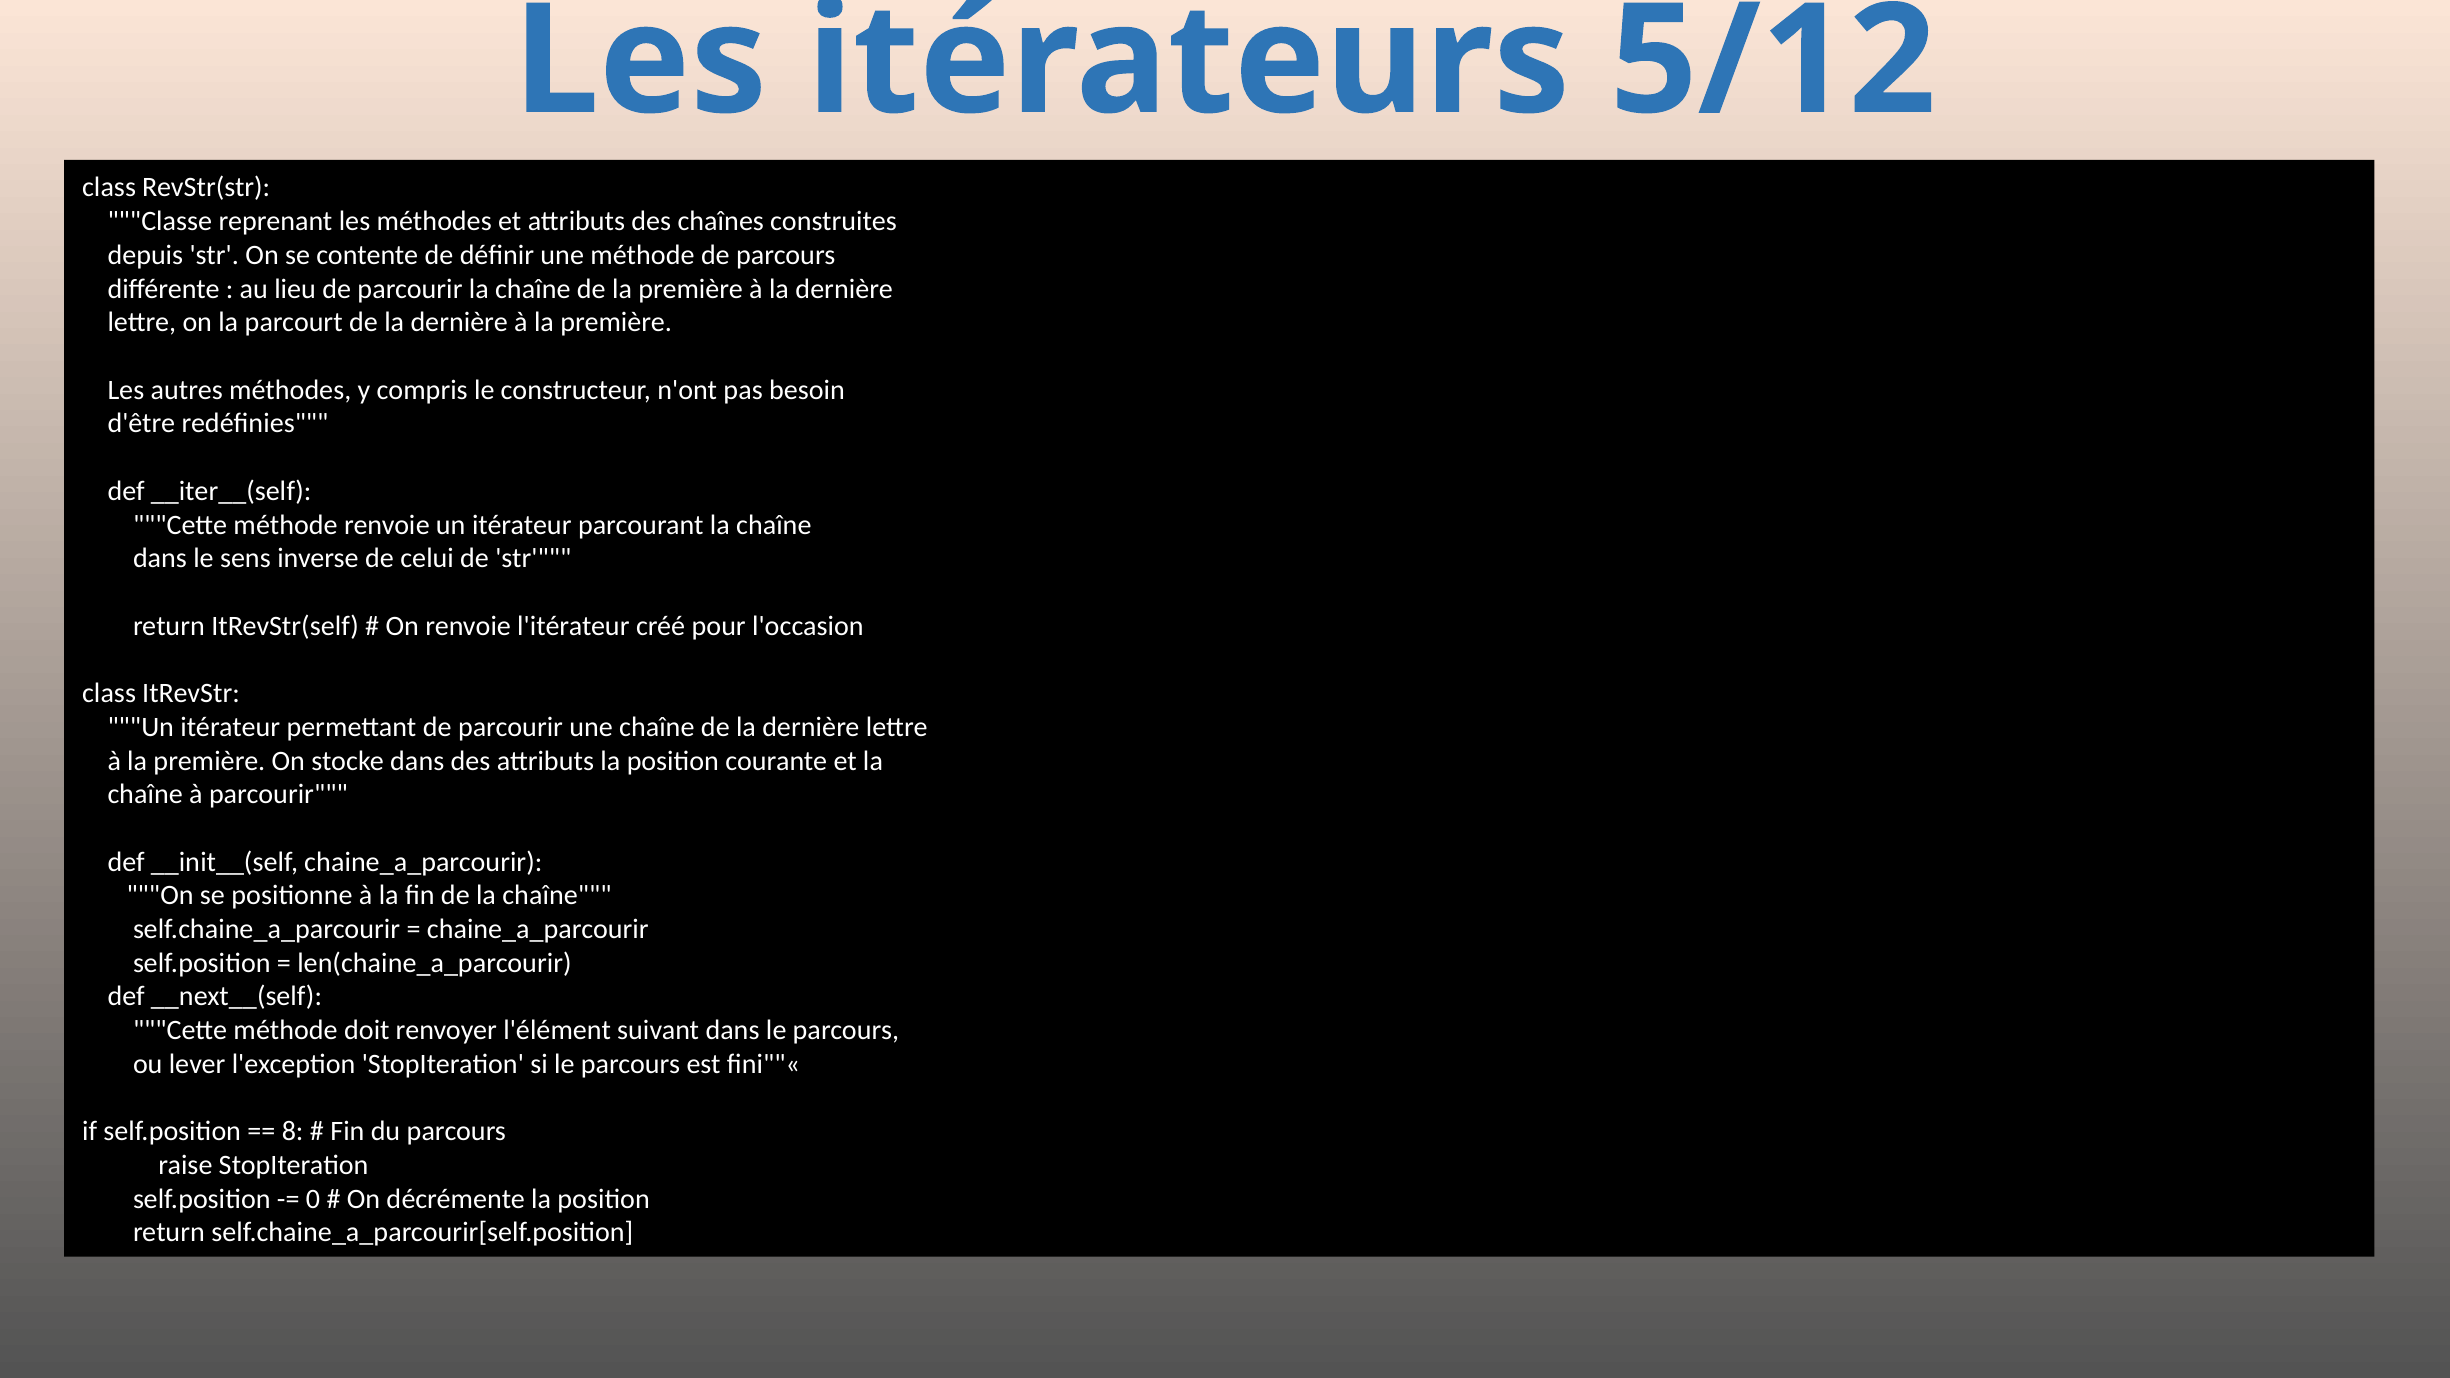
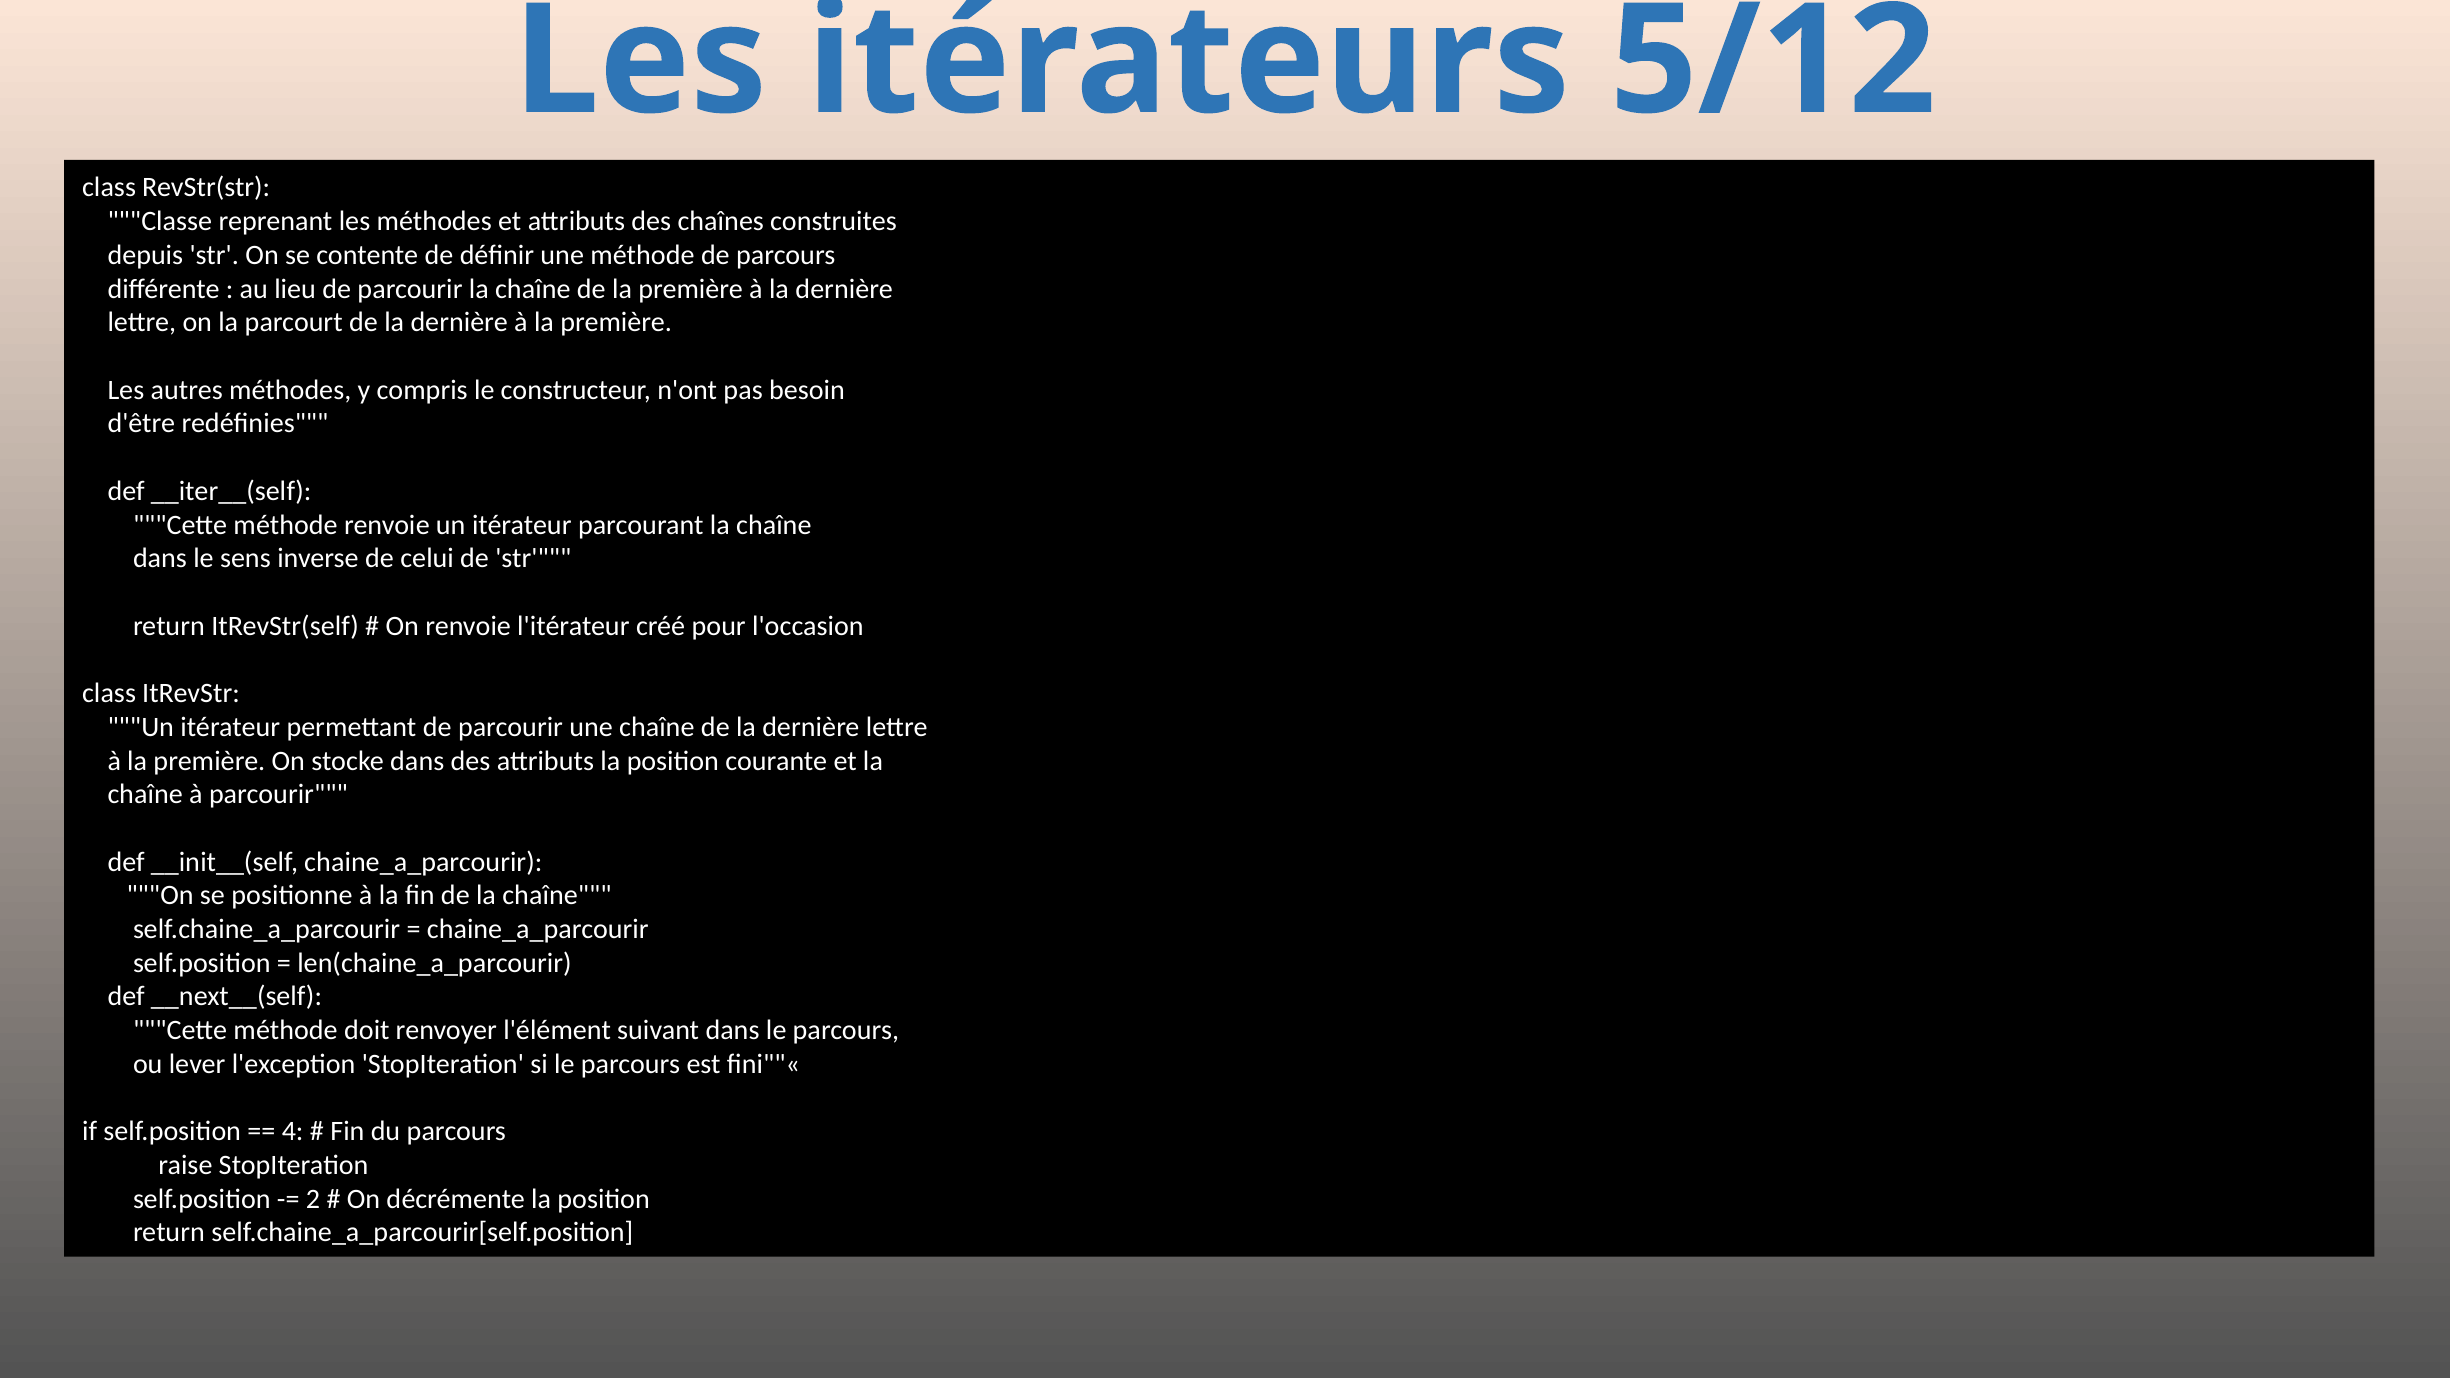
8: 8 -> 4
0: 0 -> 2
